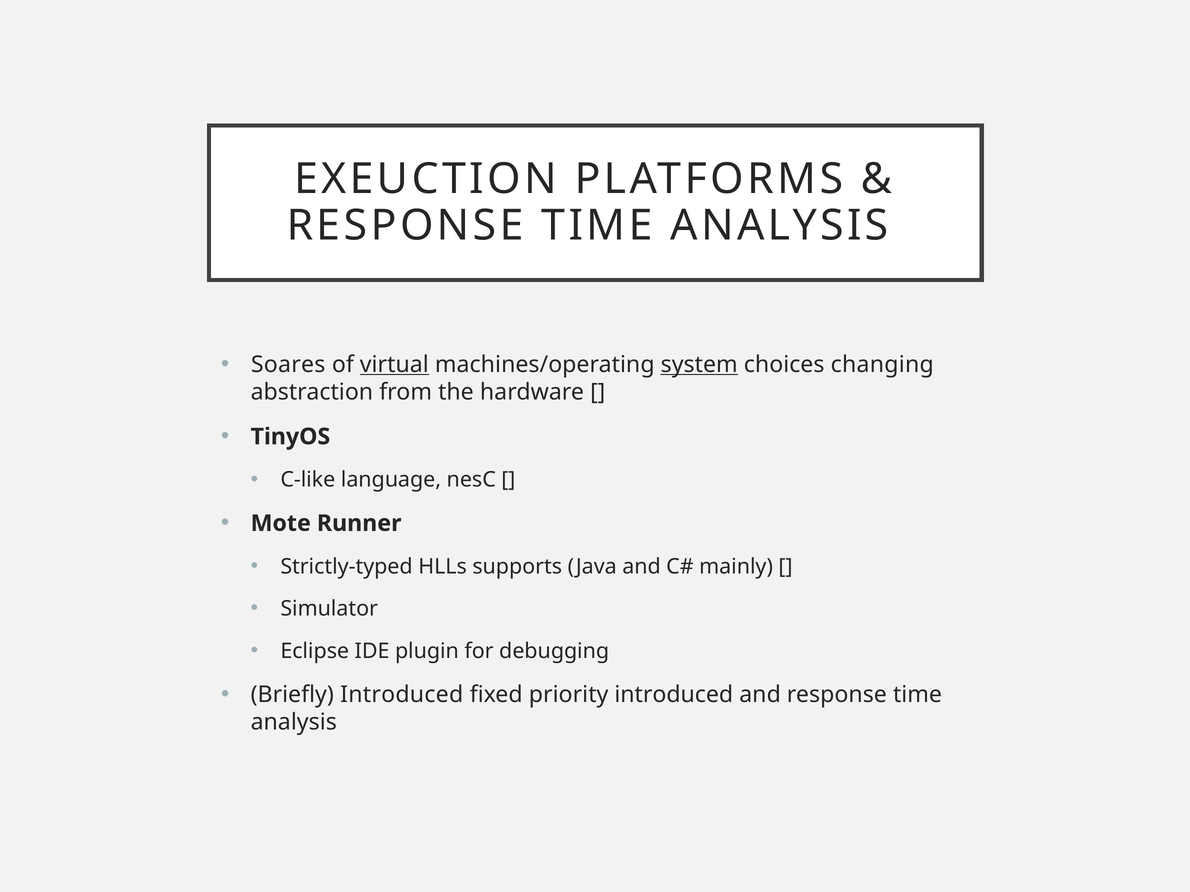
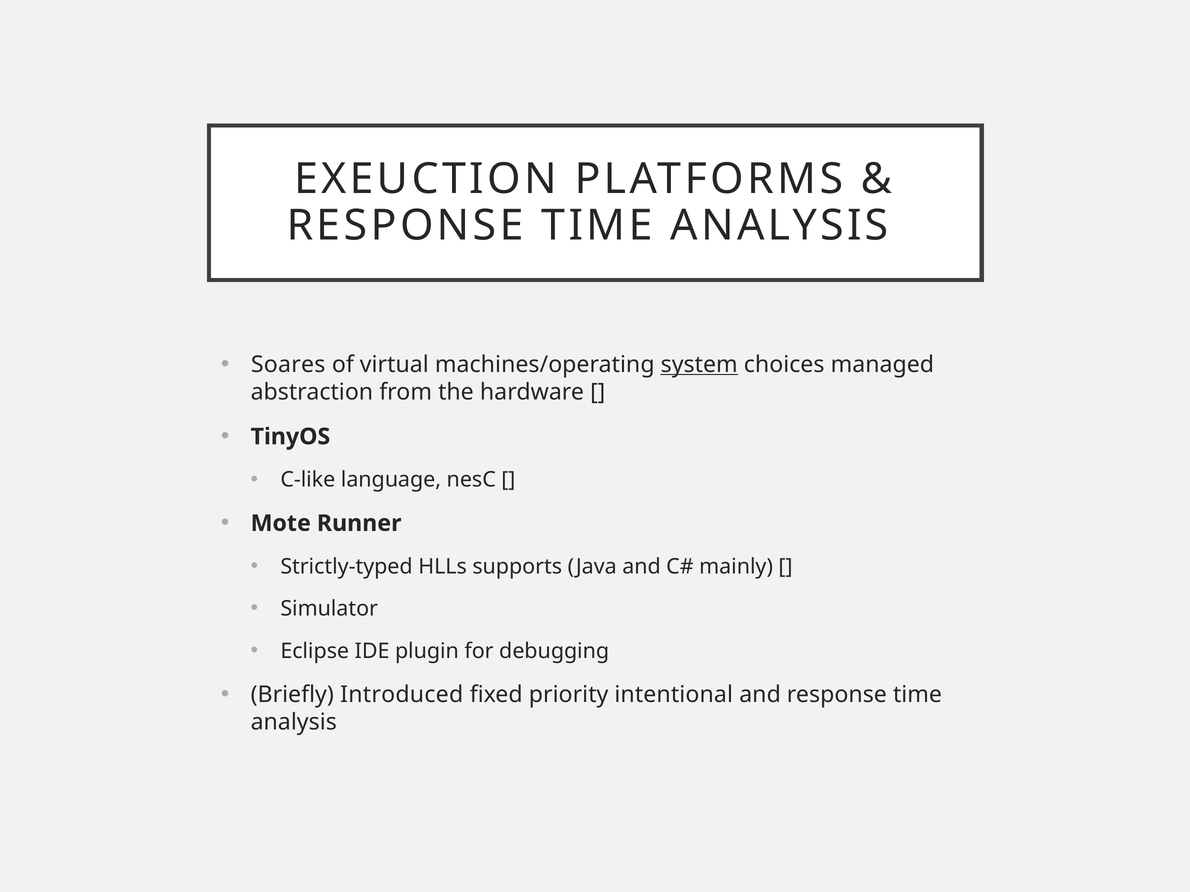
virtual underline: present -> none
changing: changing -> managed
priority introduced: introduced -> intentional
